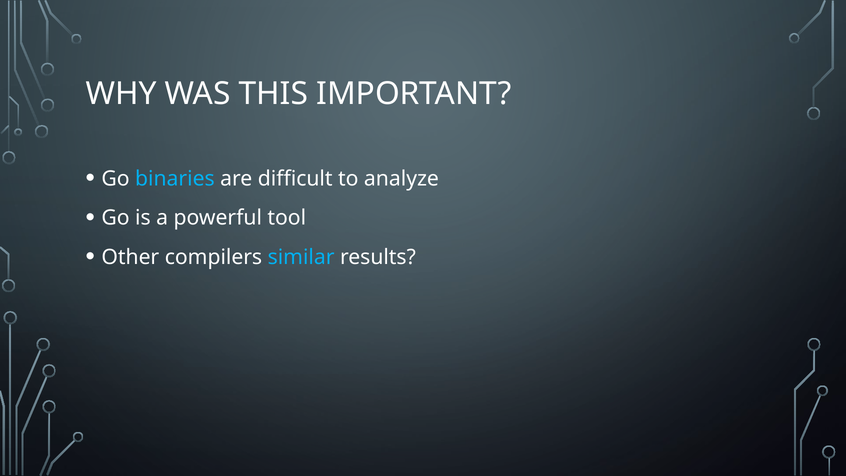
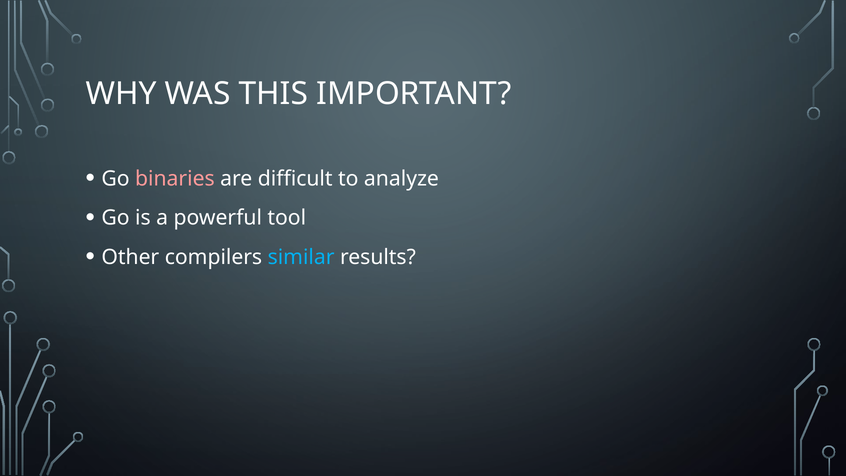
binaries colour: light blue -> pink
